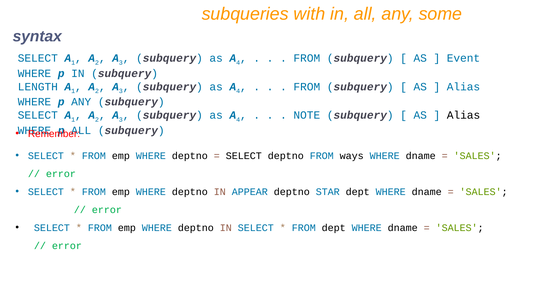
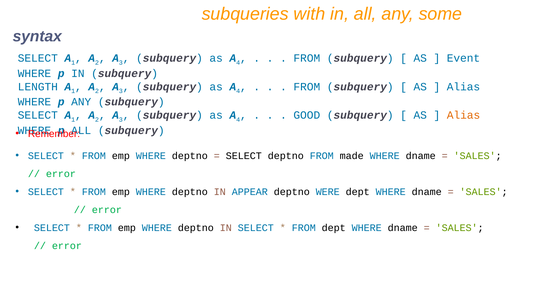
NOTE: NOTE -> GOOD
Alias at (464, 115) colour: black -> orange
ways: ways -> made
STAR: STAR -> WERE
